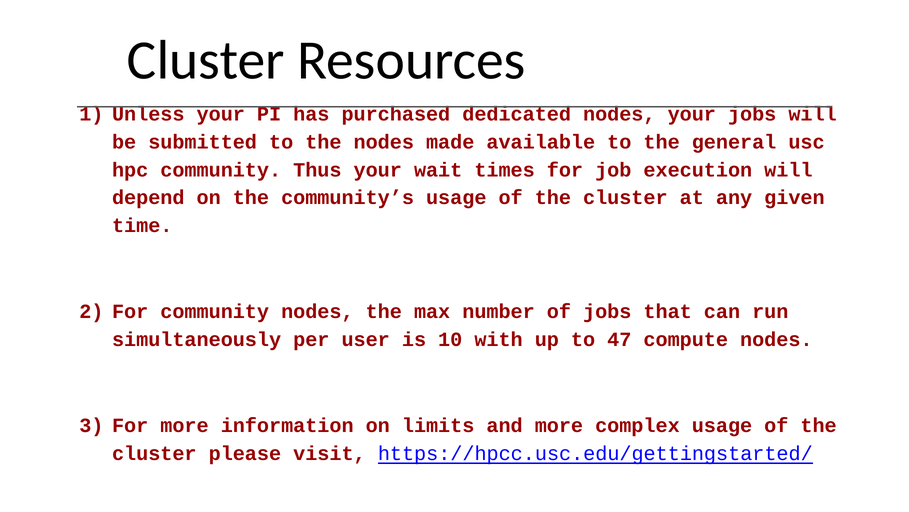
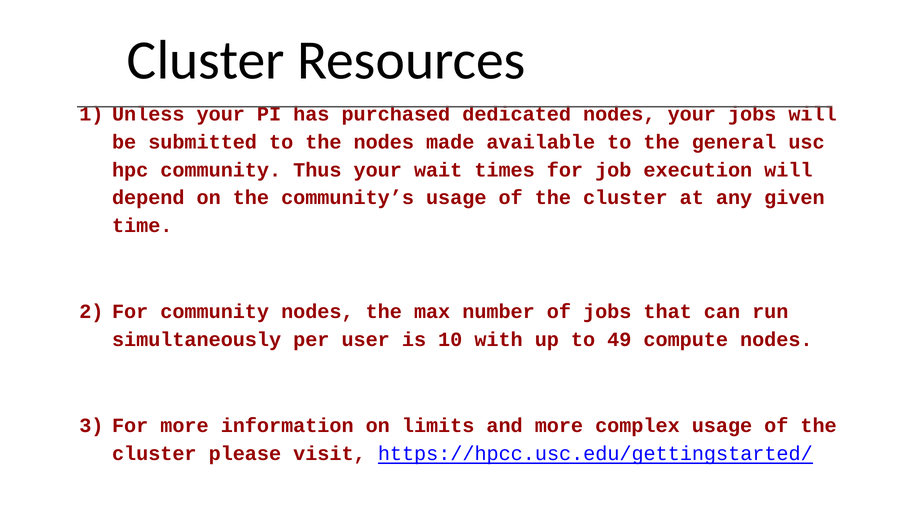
47: 47 -> 49
